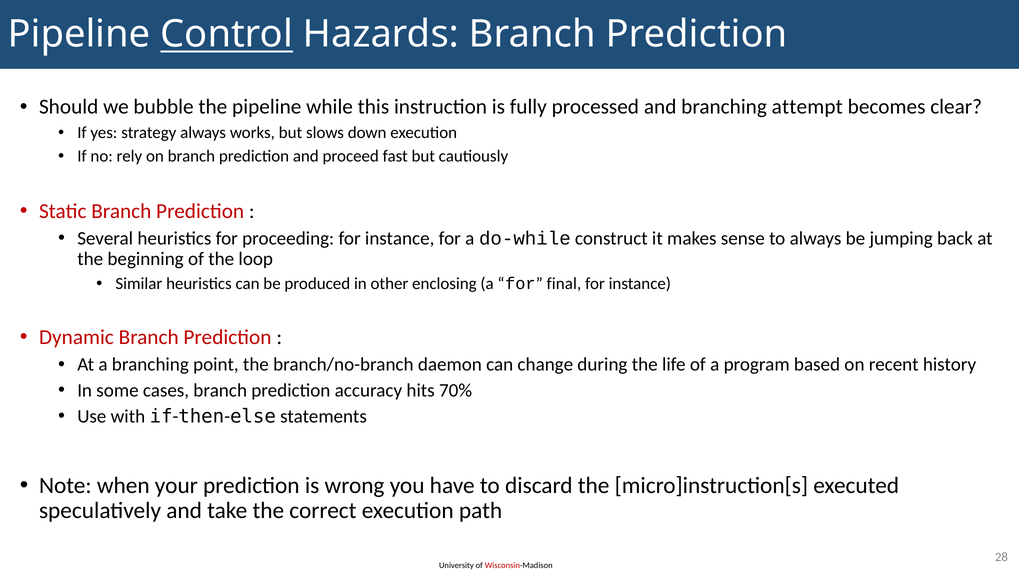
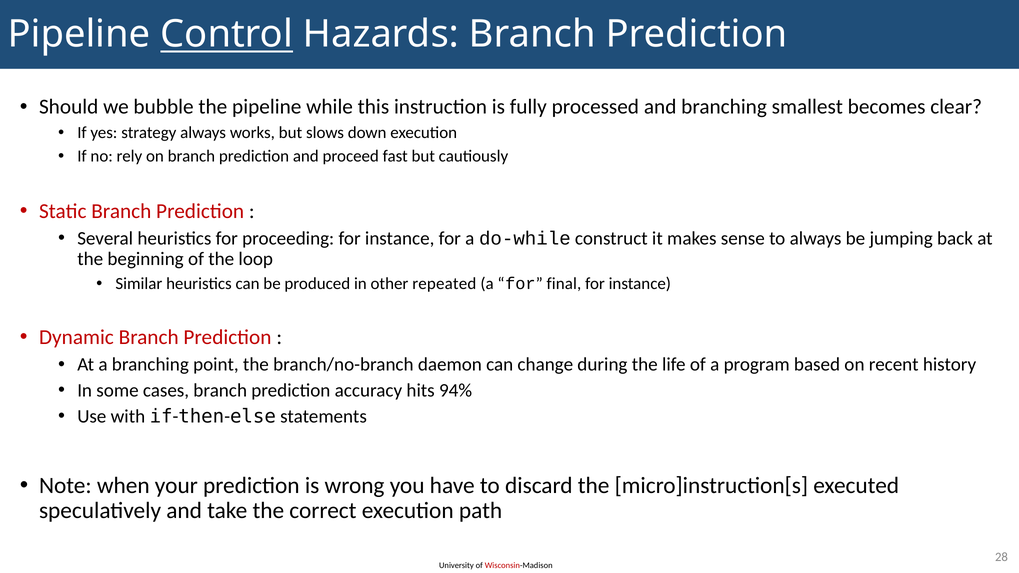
attempt: attempt -> smallest
enclosing: enclosing -> repeated
70%: 70% -> 94%
